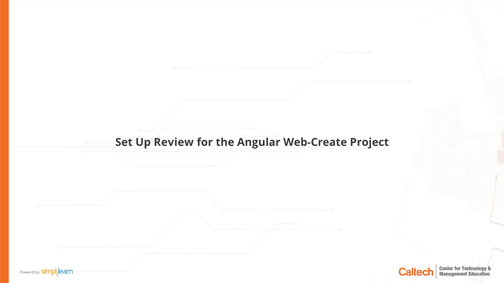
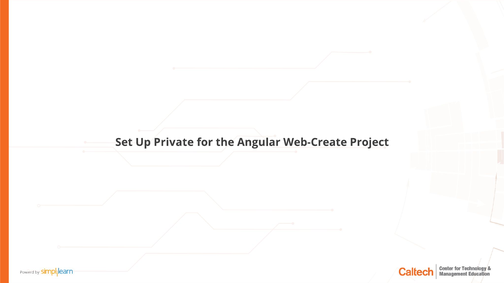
Review: Review -> Private
